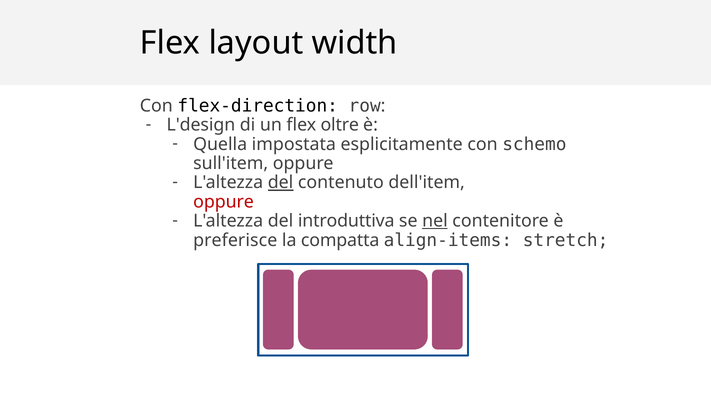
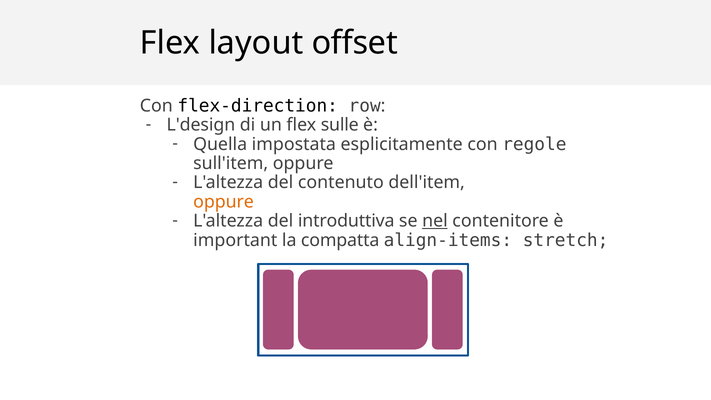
width: width -> offset
oltre: oltre -> sulle
schemo: schemo -> regole
del at (281, 183) underline: present -> none
oppure at (224, 202) colour: red -> orange
preferisce: preferisce -> important
